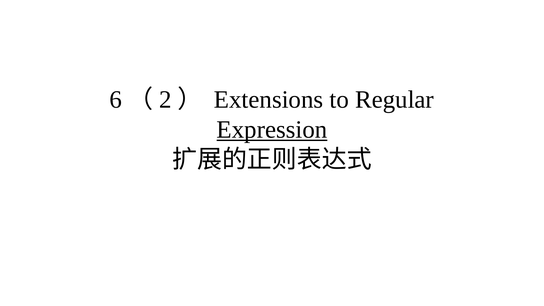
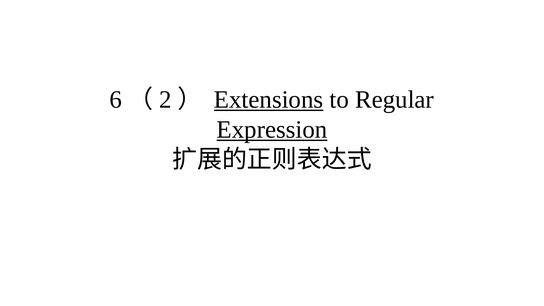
Extensions underline: none -> present
